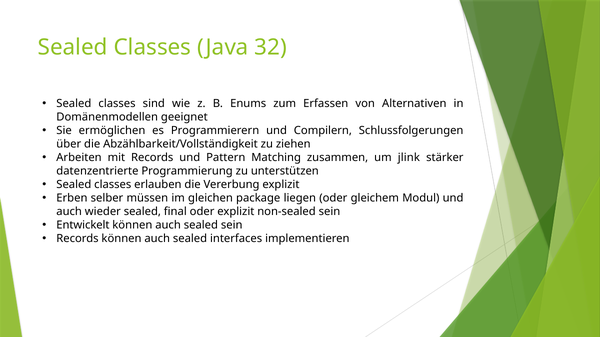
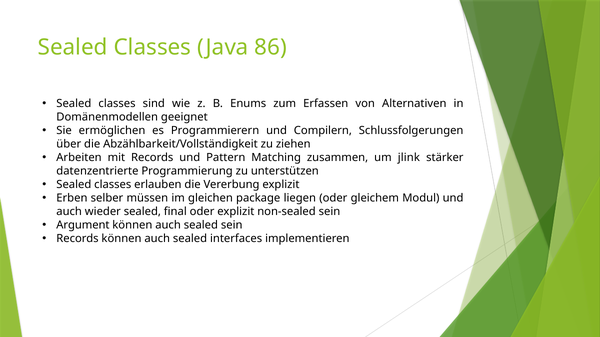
32: 32 -> 86
Entwickelt: Entwickelt -> Argument
